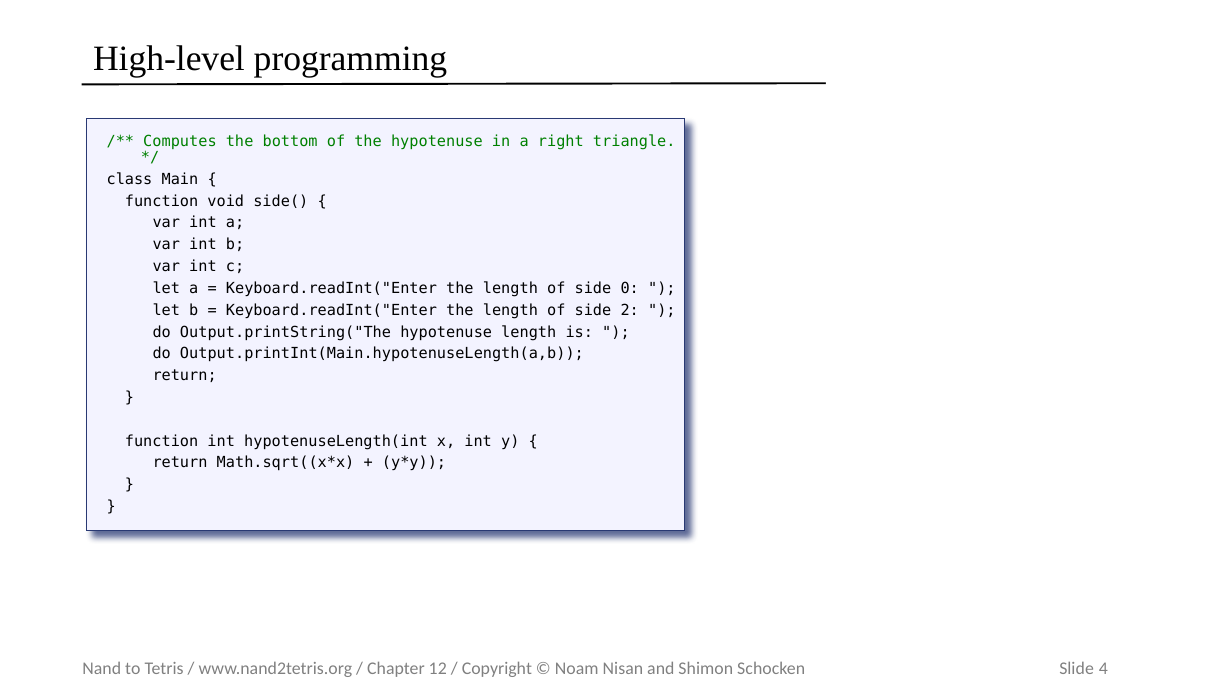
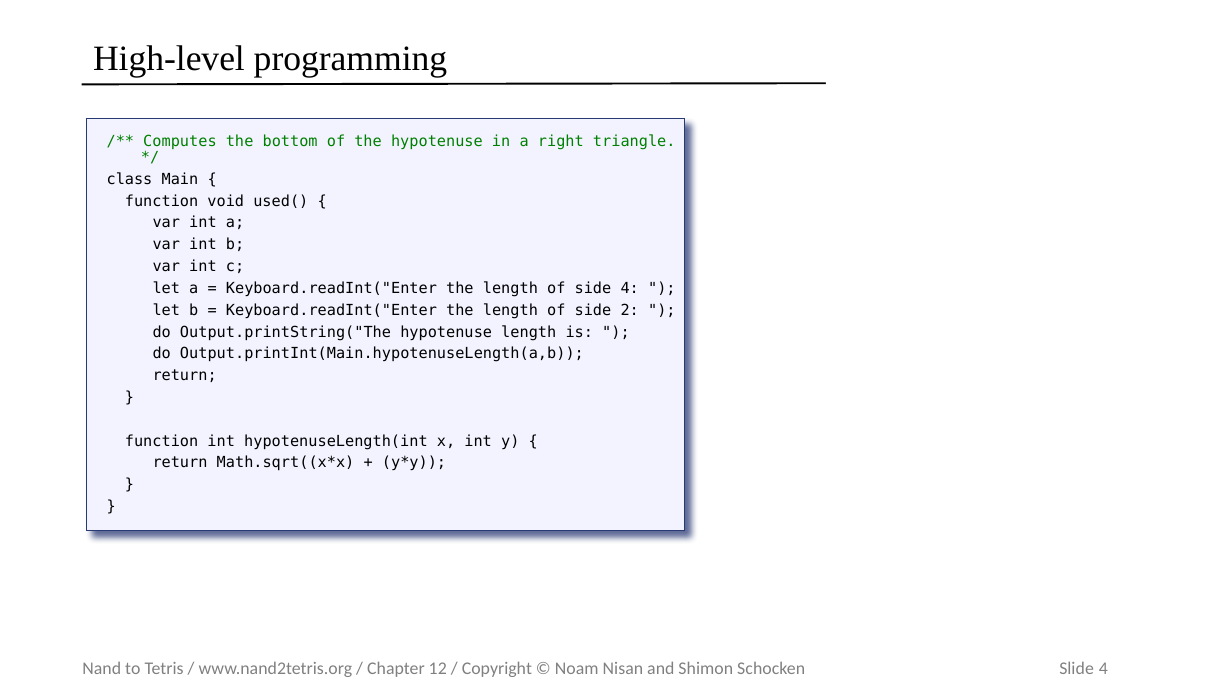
side(: side( -> used(
side 0: 0 -> 4
